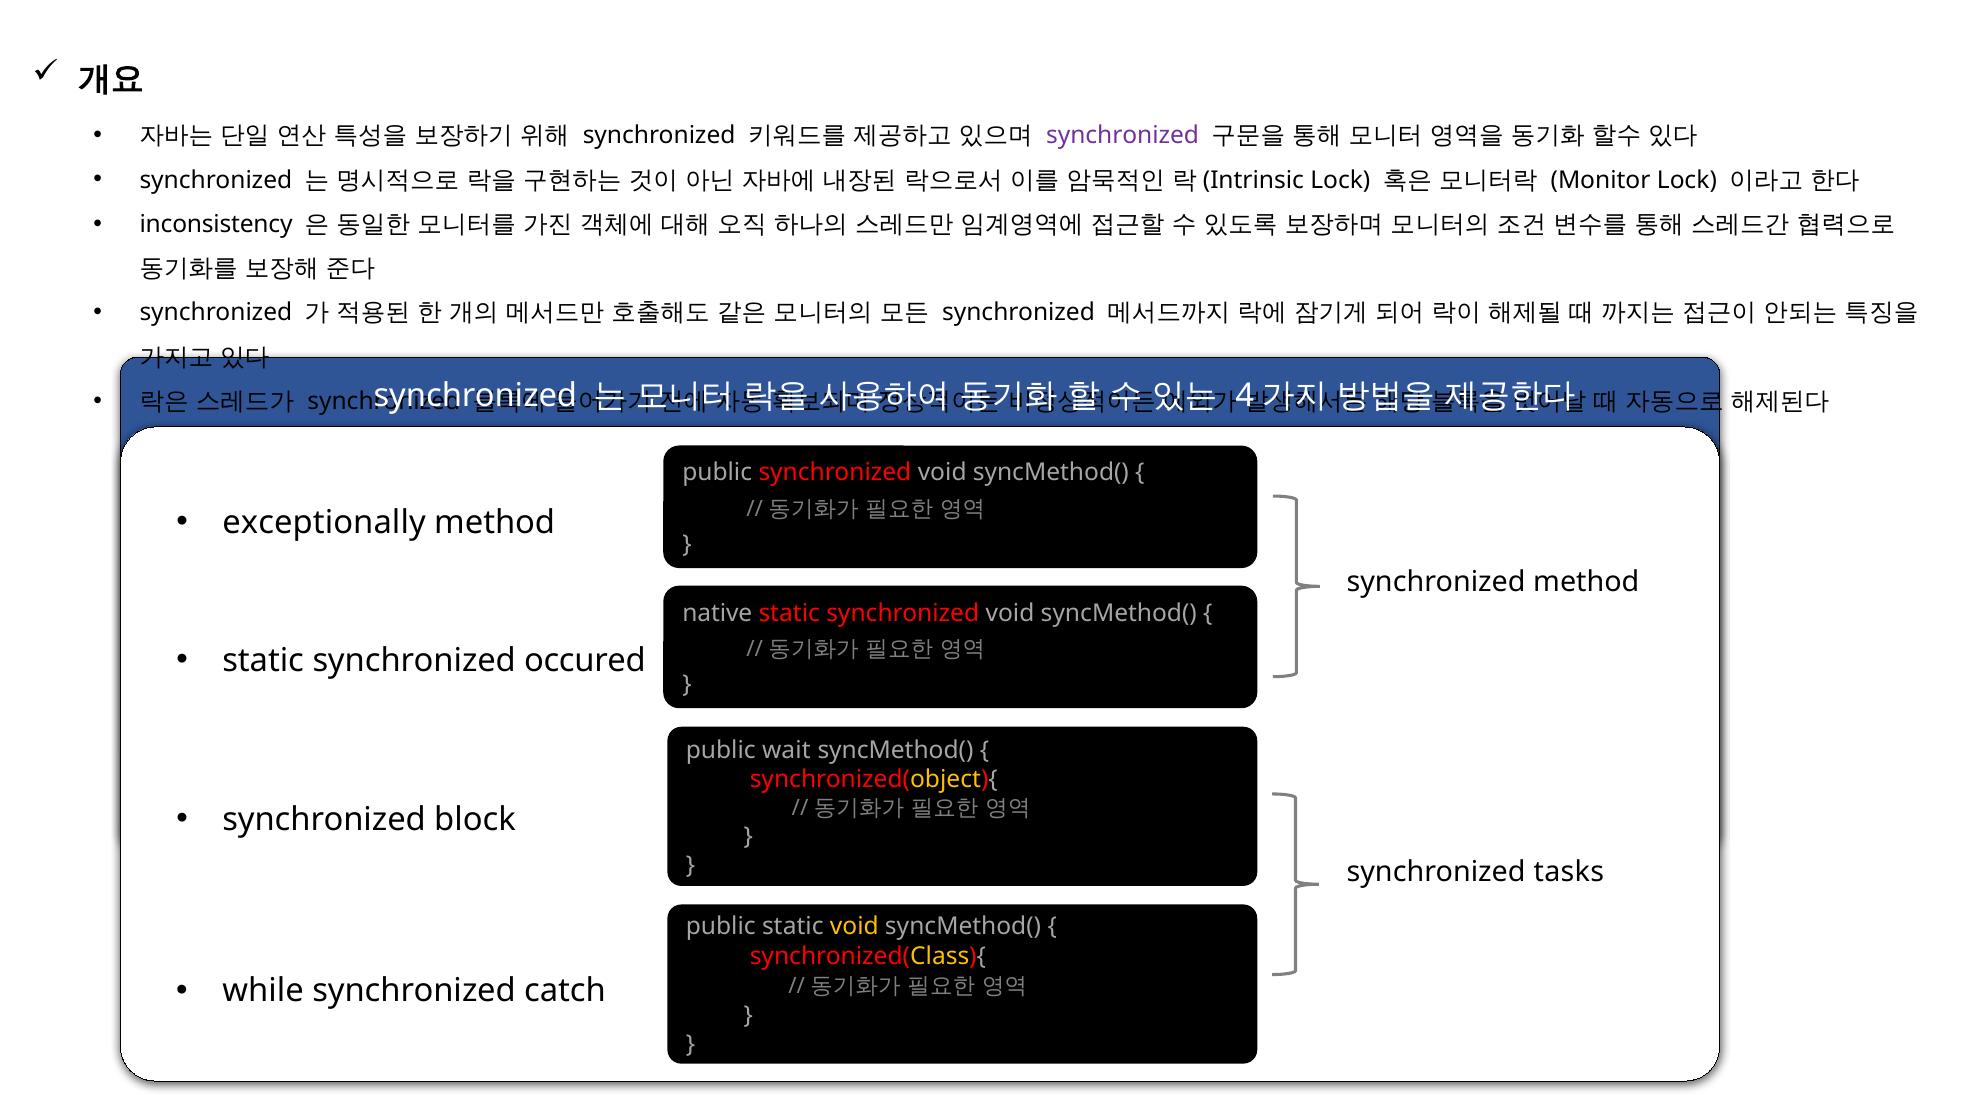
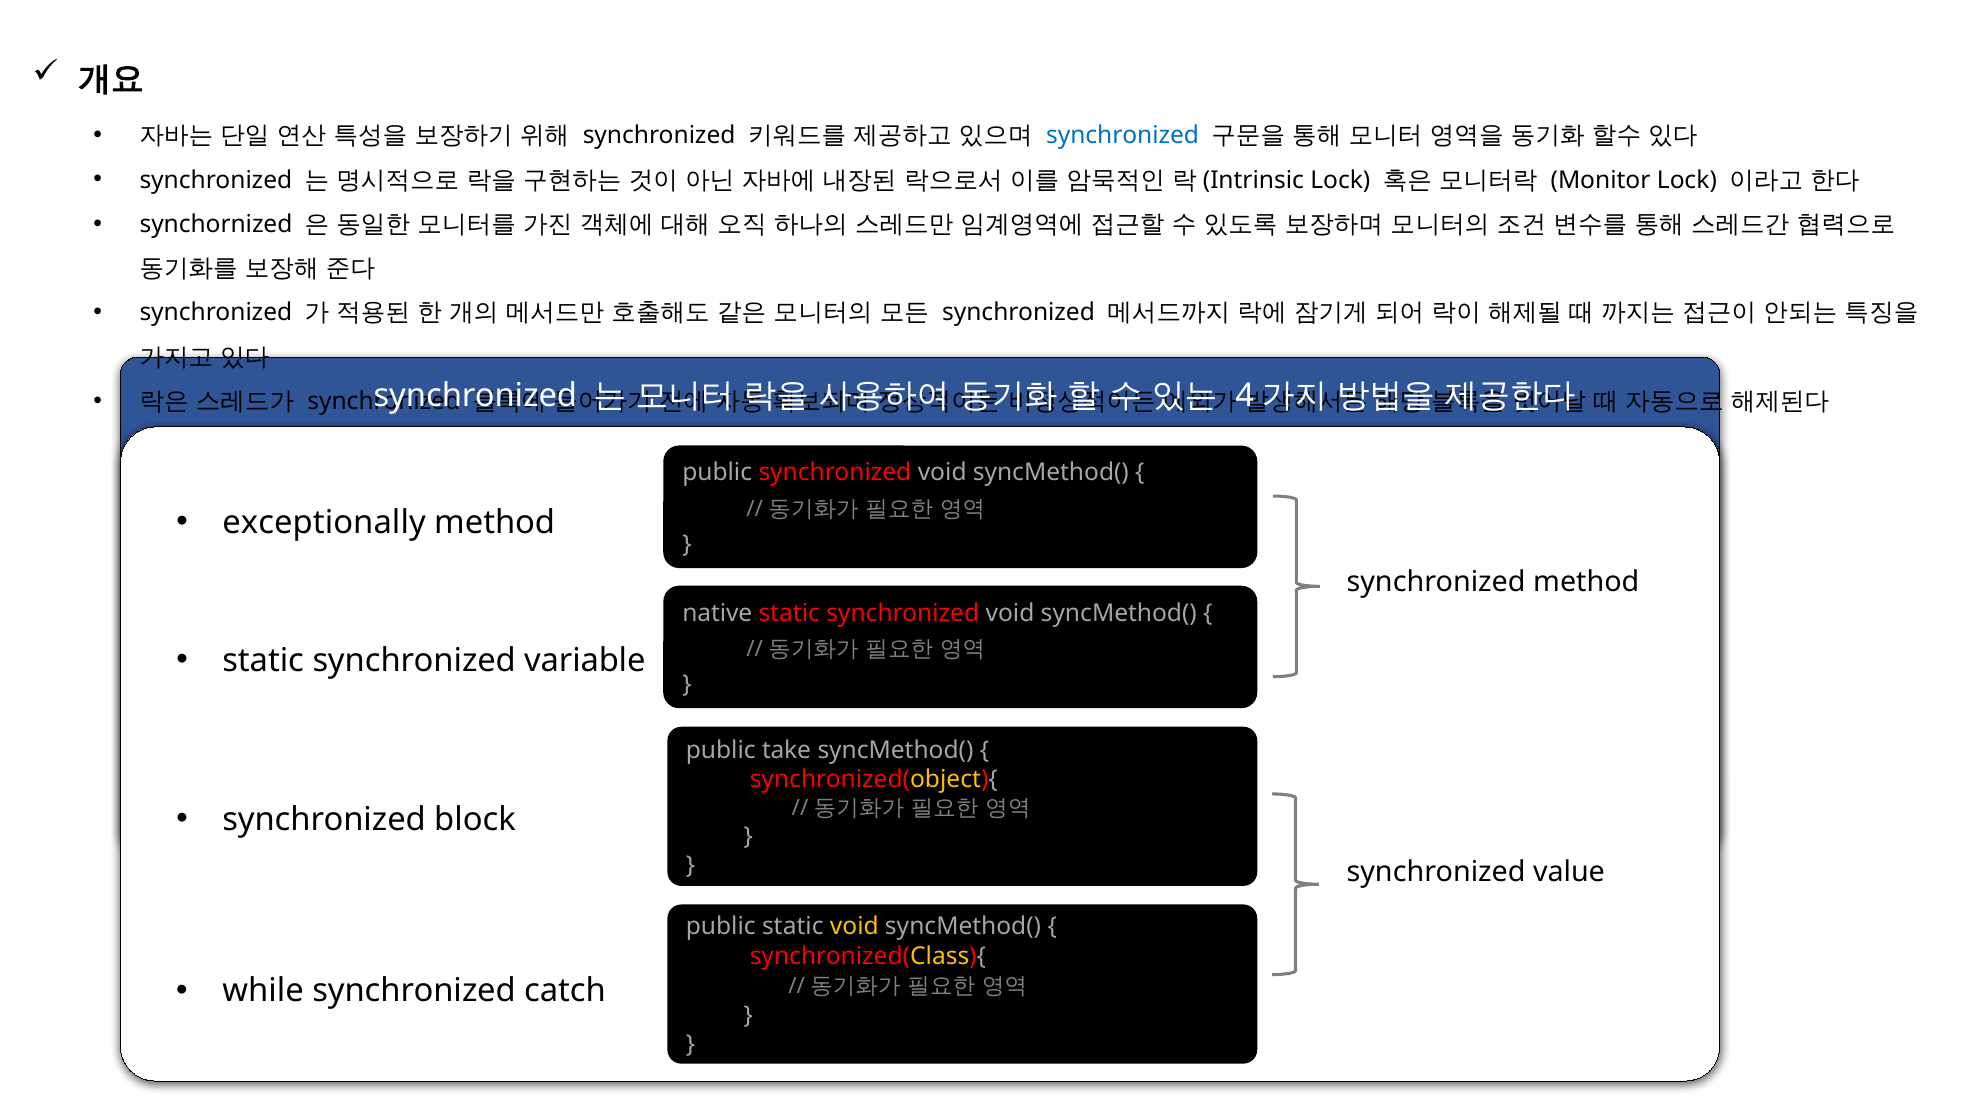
synchronized at (1123, 136) colour: purple -> blue
inconsistency: inconsistency -> synchornized
occured: occured -> variable
wait: wait -> take
tasks: tasks -> value
